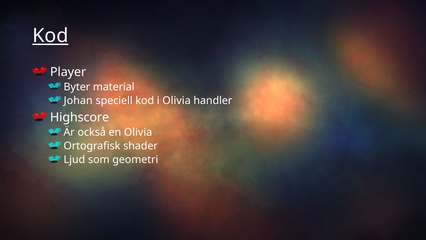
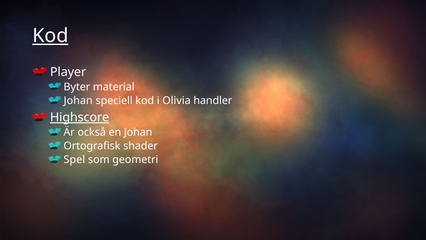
Highscore underline: none -> present
en Olivia: Olivia -> Johan
Ljud: Ljud -> Spel
